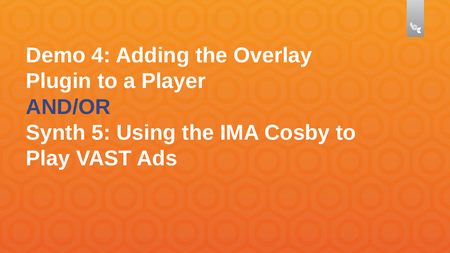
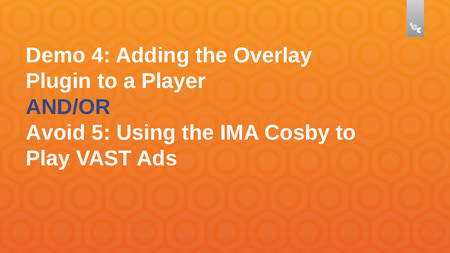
Synth: Synth -> Avoid
